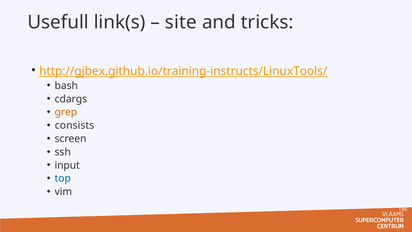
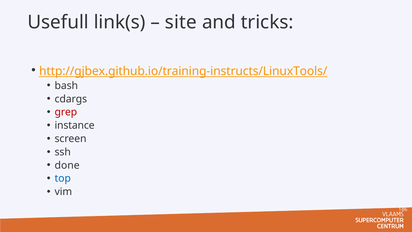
grep colour: orange -> red
consists: consists -> instance
input: input -> done
